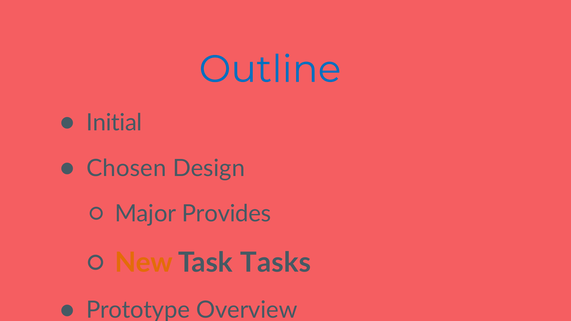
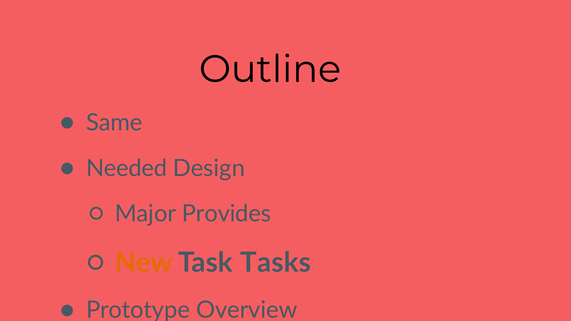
Outline colour: blue -> black
Initial: Initial -> Same
Chosen: Chosen -> Needed
